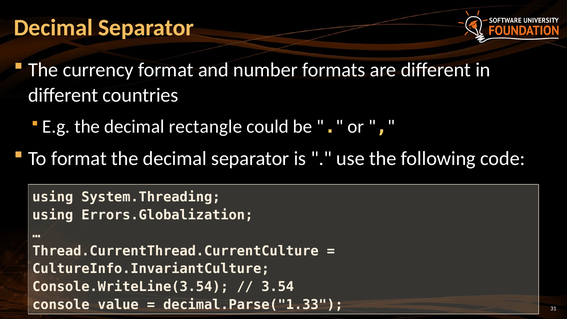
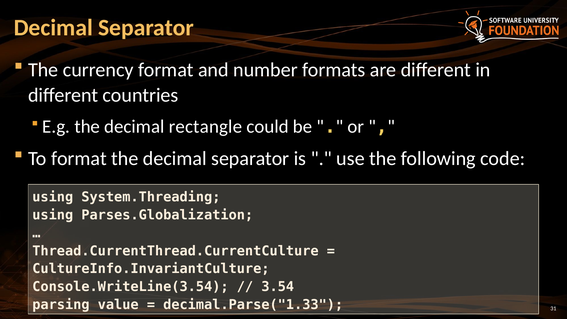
Errors.Globalization: Errors.Globalization -> Parses.Globalization
console: console -> parsing
